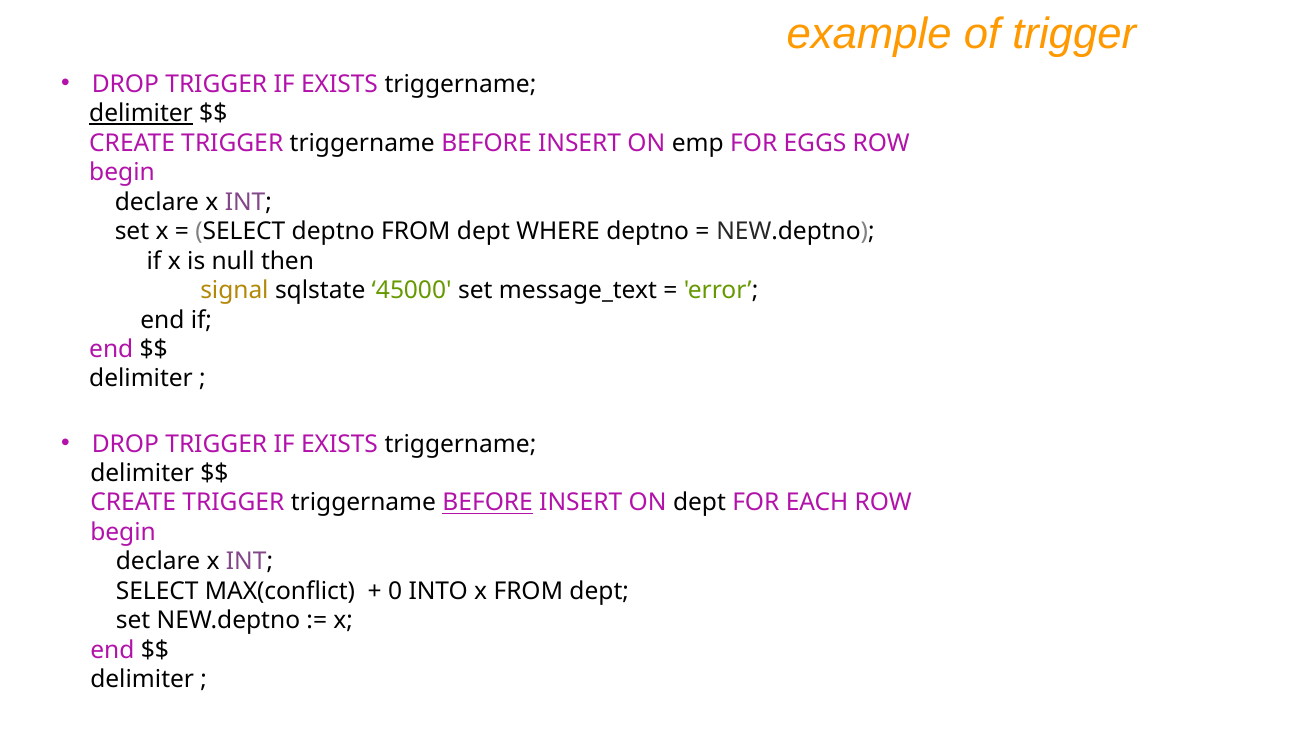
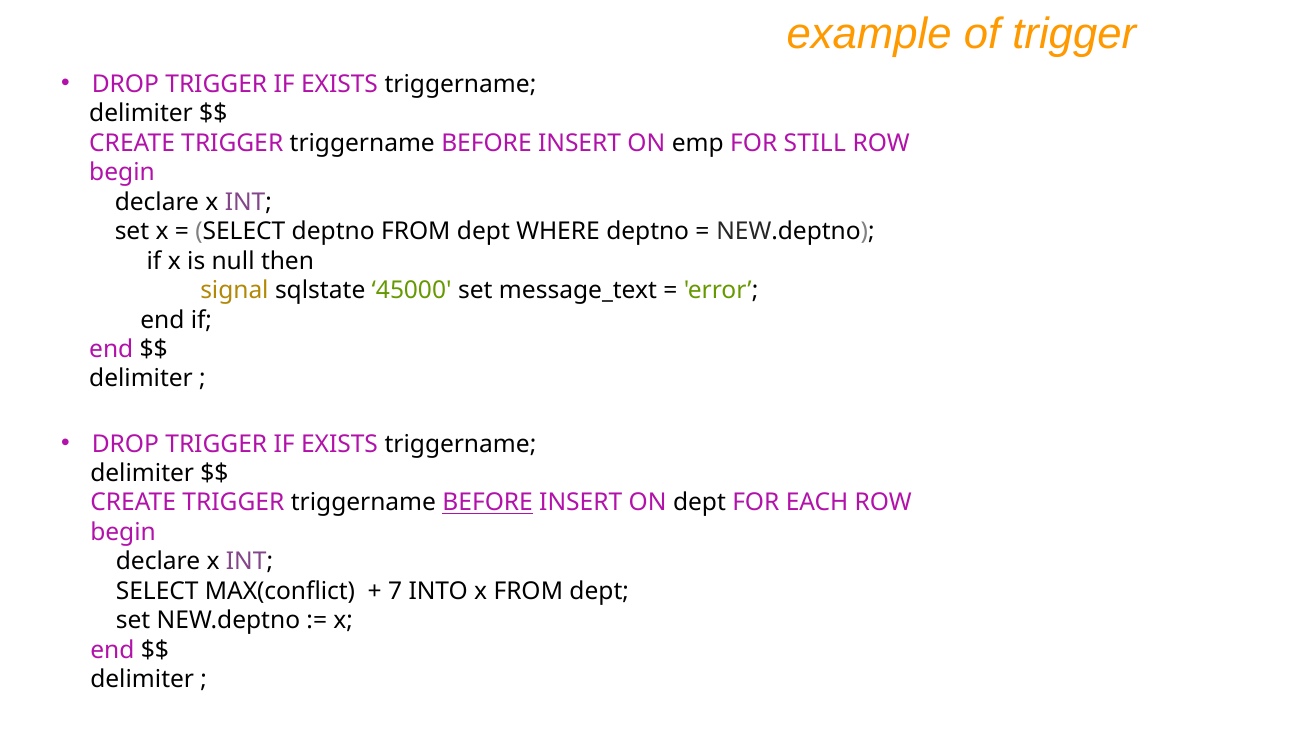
delimiter at (141, 114) underline: present -> none
EGGS: EGGS -> STILL
0: 0 -> 7
